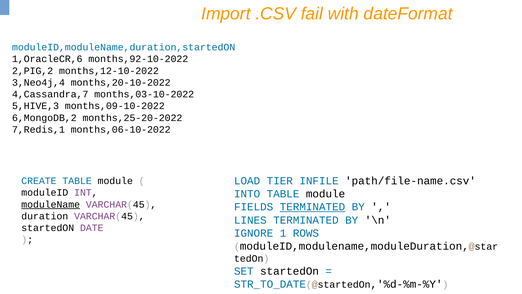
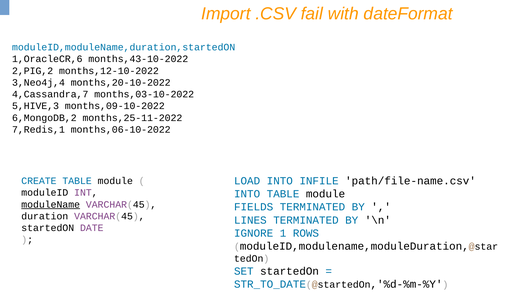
months,92-10-2022: months,92-10-2022 -> months,43-10-2022
months,25-20-2022: months,25-20-2022 -> months,25-11-2022
LOAD TIER: TIER -> INTO
TERMINATED at (312, 207) underline: present -> none
